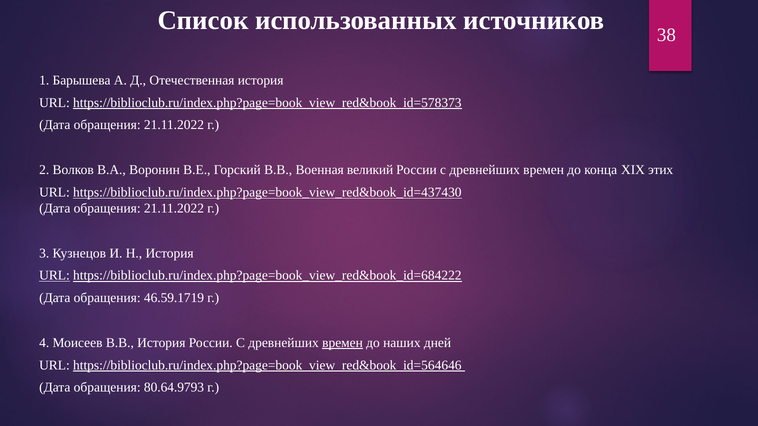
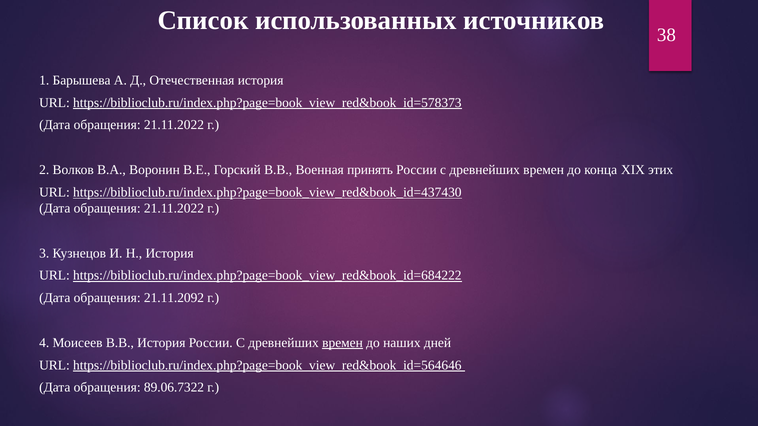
великий: великий -> принять
URL at (54, 276) underline: present -> none
46.59.1719: 46.59.1719 -> 21.11.2092
80.64.9793: 80.64.9793 -> 89.06.7322
